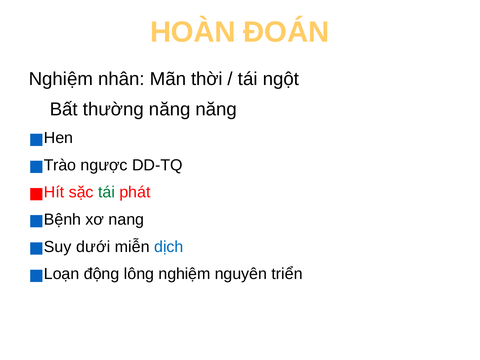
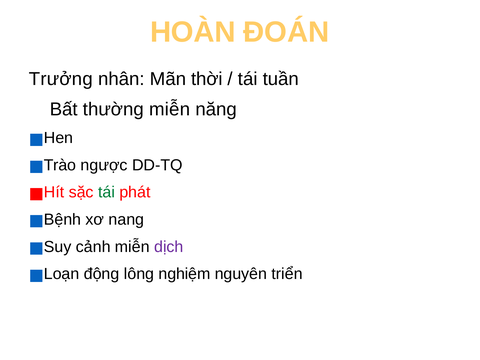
Nghiệm at (61, 79): Nghiệm -> Trưởng
ngột: ngột -> tuần
thường năng: năng -> miễn
dưới: dưới -> cảnh
dịch colour: blue -> purple
